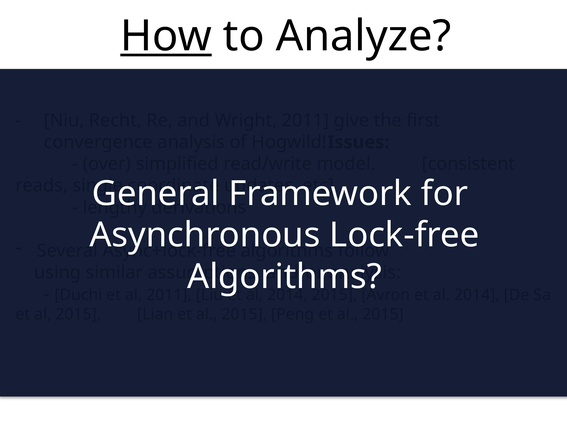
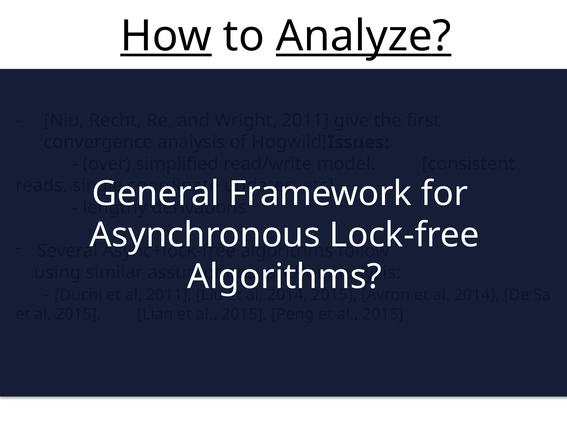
Analyze underline: none -> present
